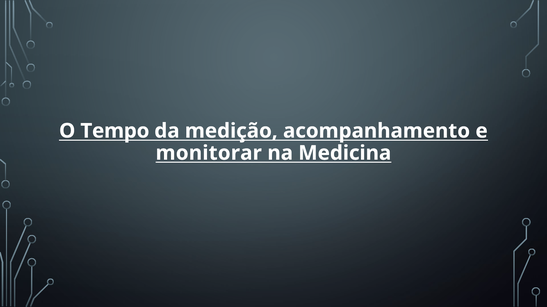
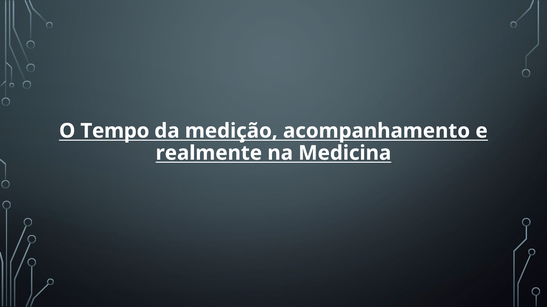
monitorar: monitorar -> realmente
